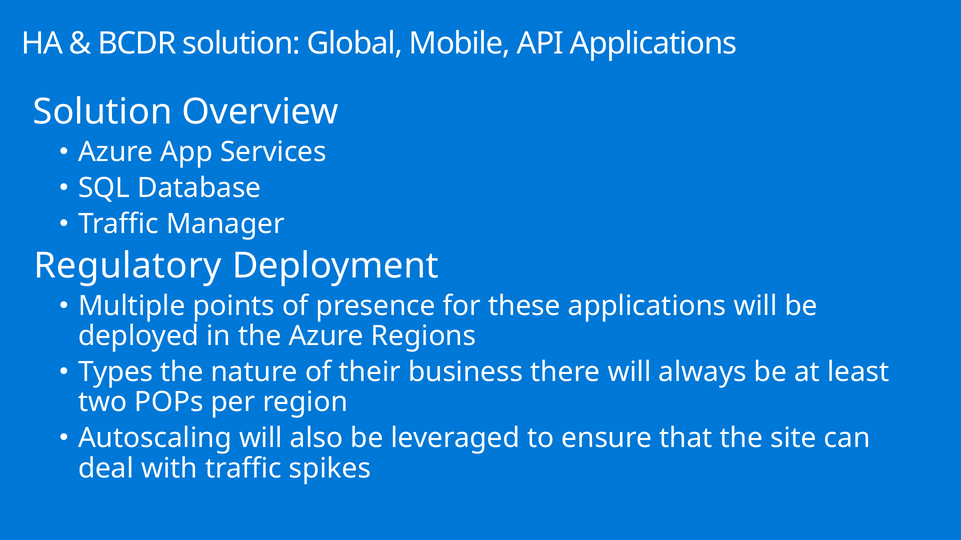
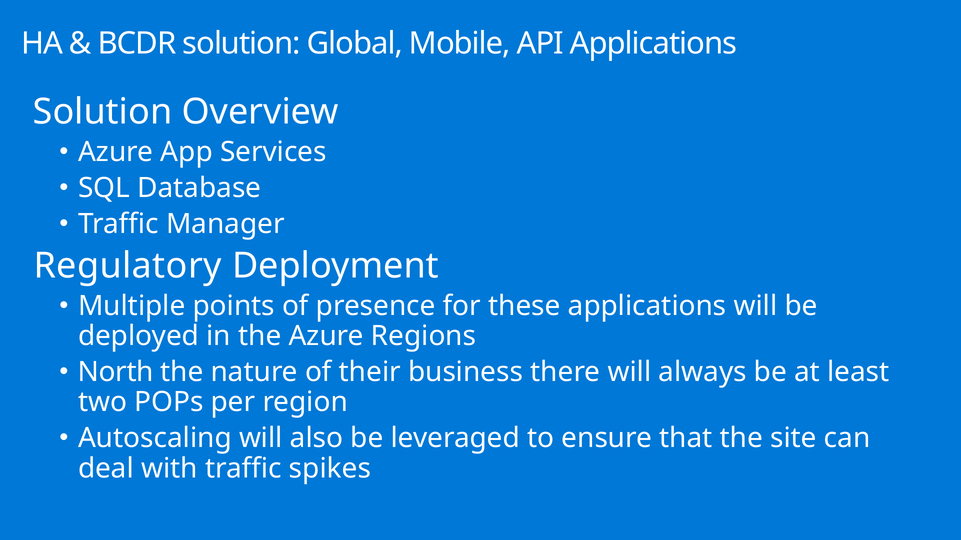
Types: Types -> North
